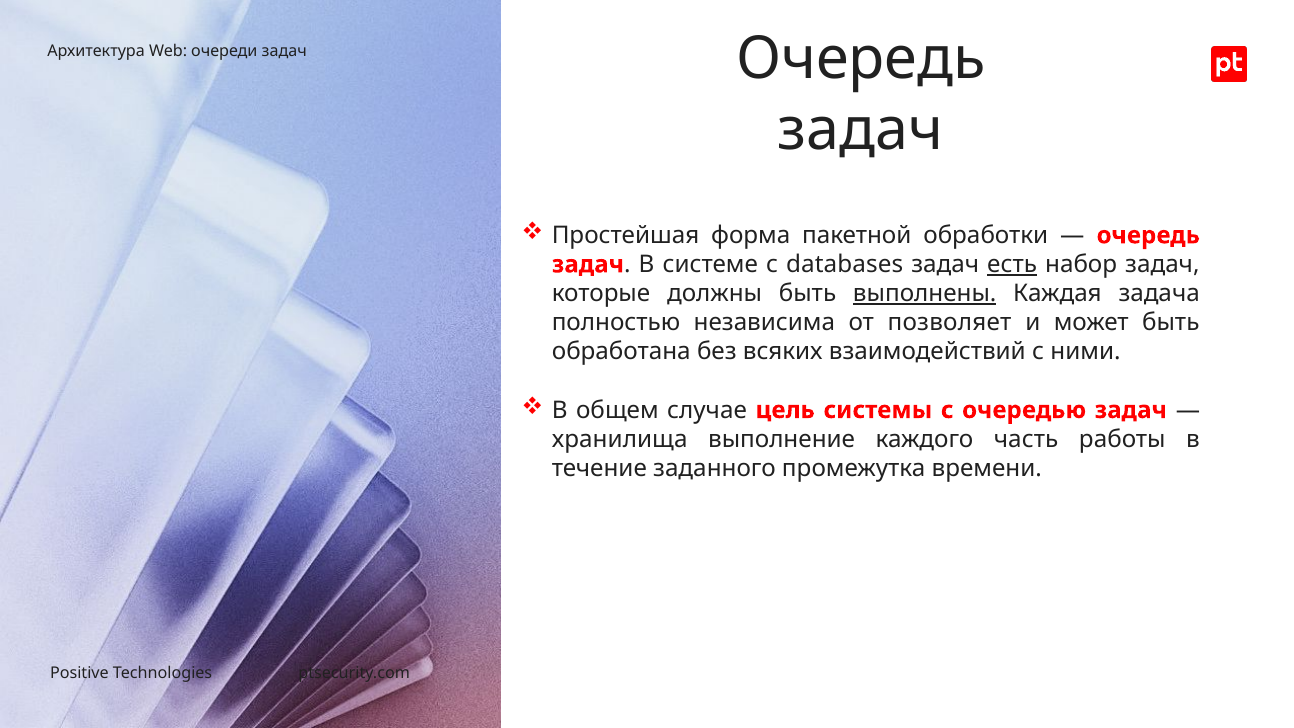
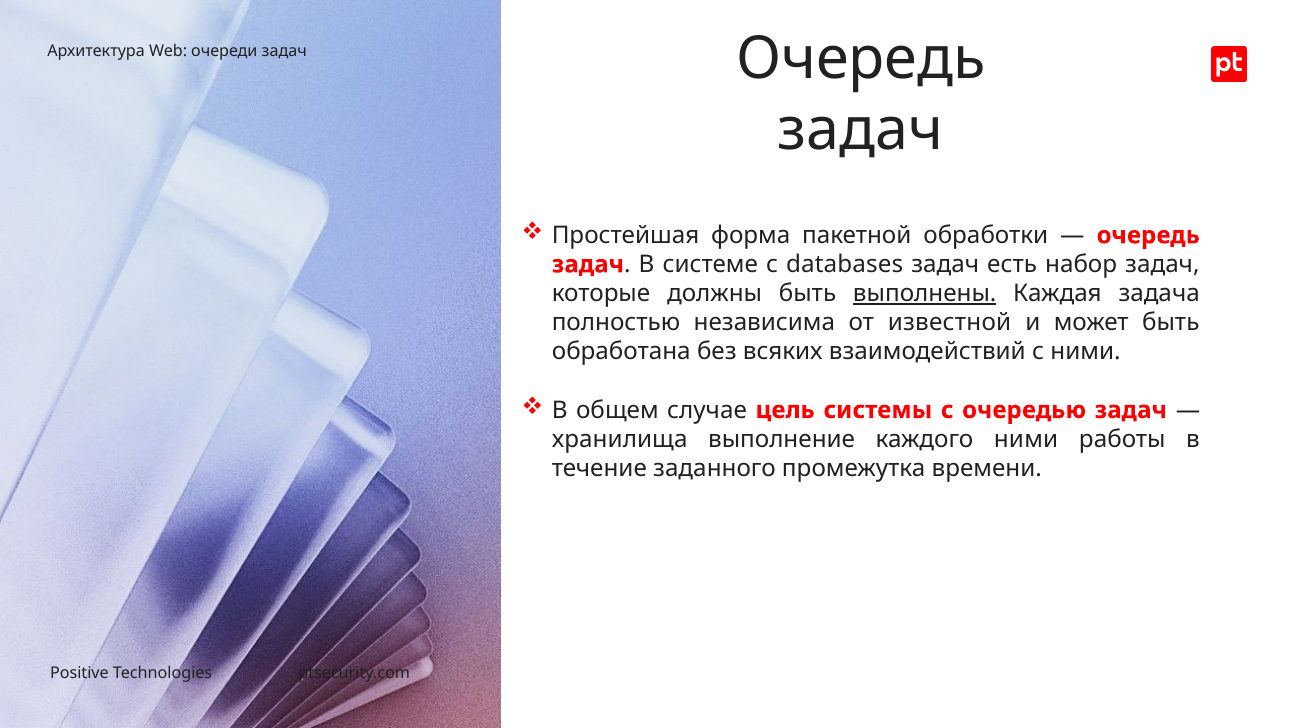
есть underline: present -> none
позволяет: позволяет -> известной
каждого часть: часть -> ними
